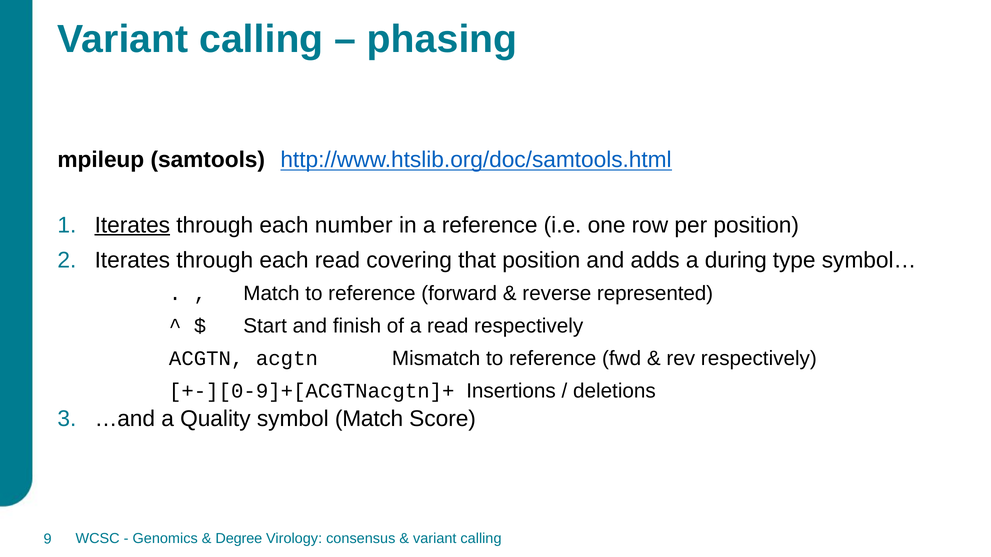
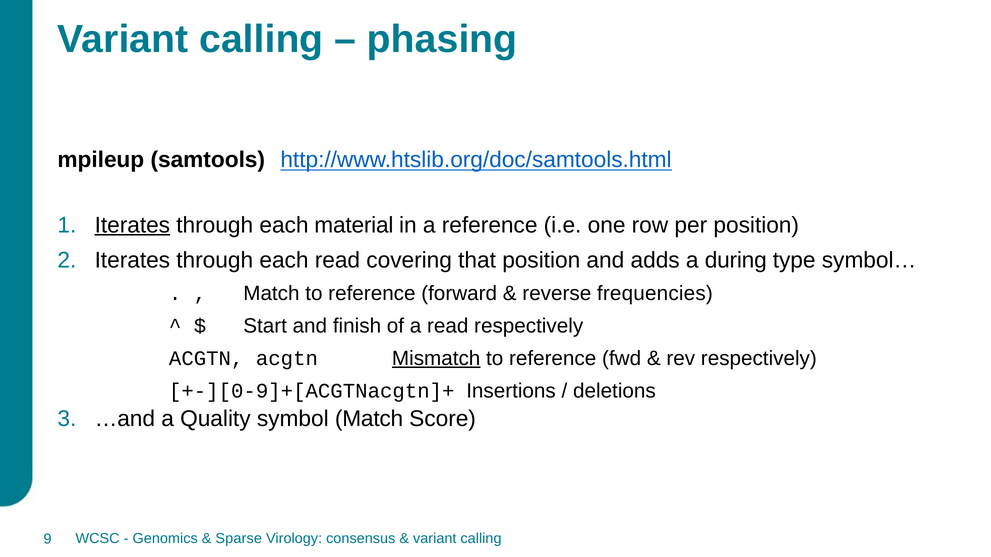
number: number -> material
represented: represented -> frequencies
Mismatch underline: none -> present
Degree: Degree -> Sparse
